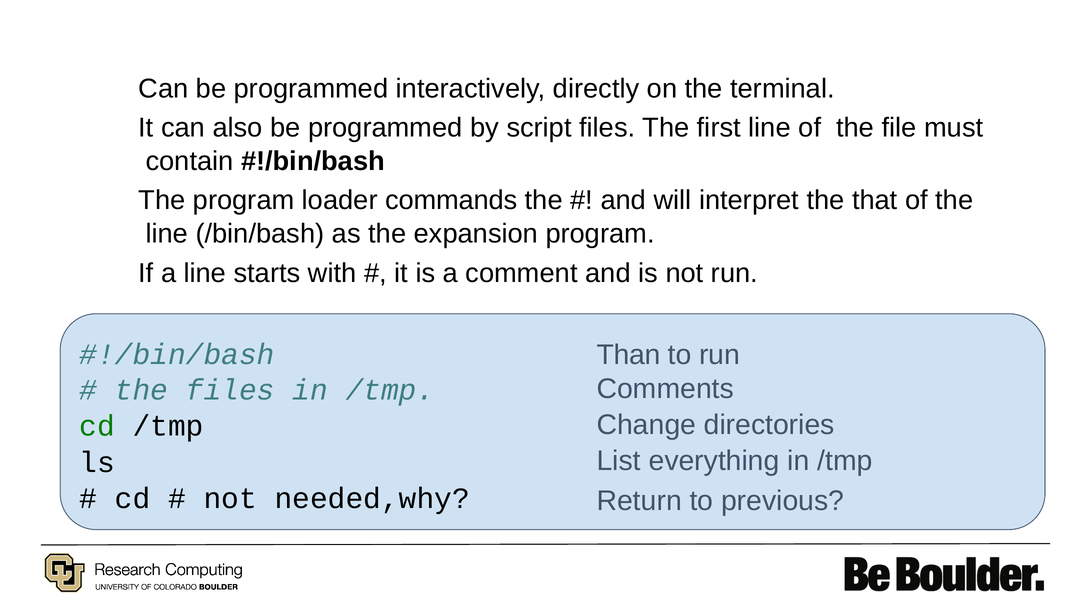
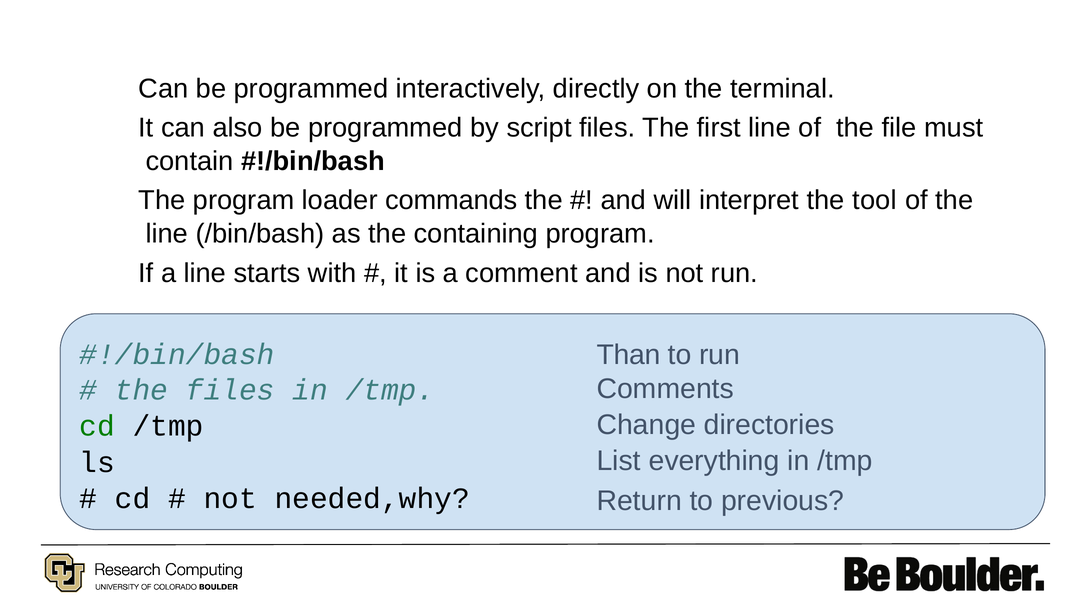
that: that -> tool
expansion: expansion -> containing
